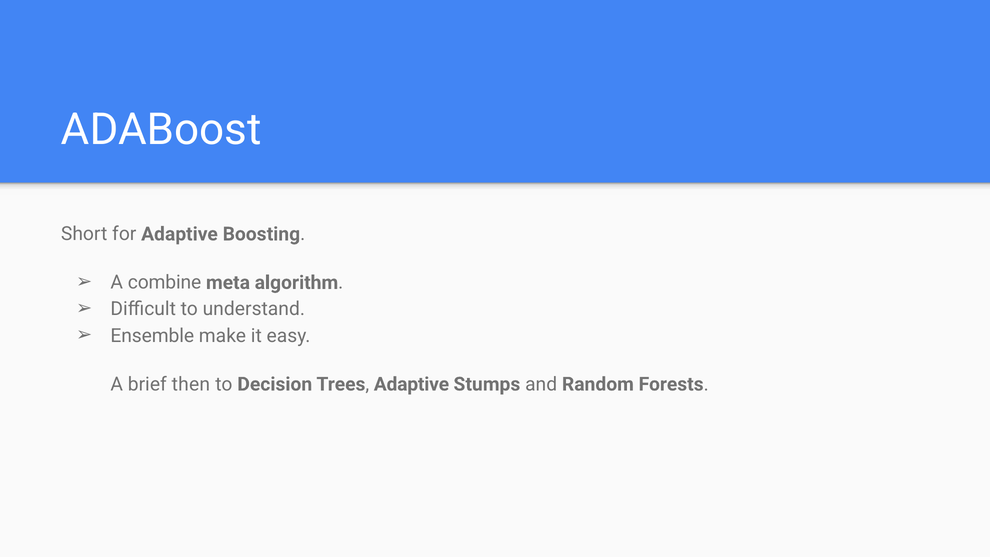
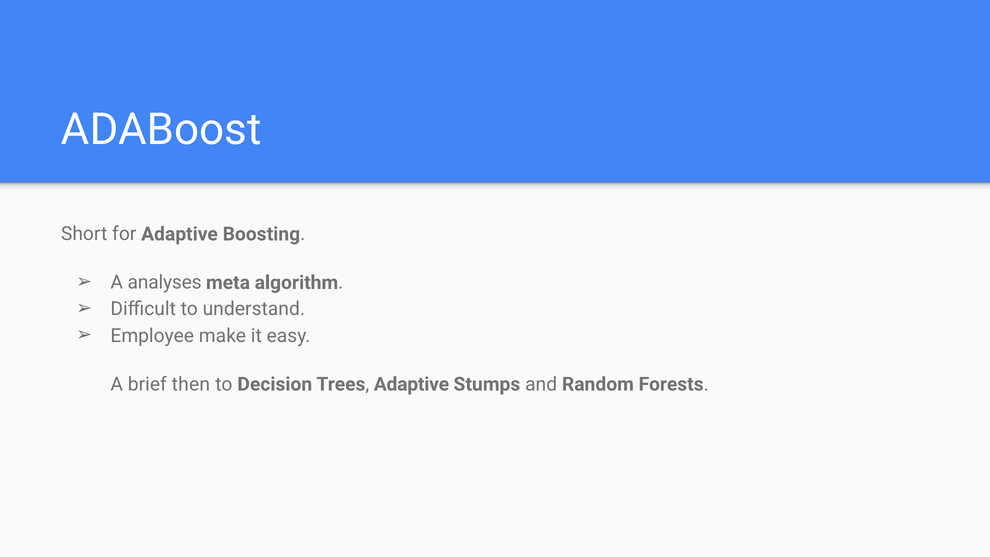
combine: combine -> analyses
Ensemble: Ensemble -> Employee
